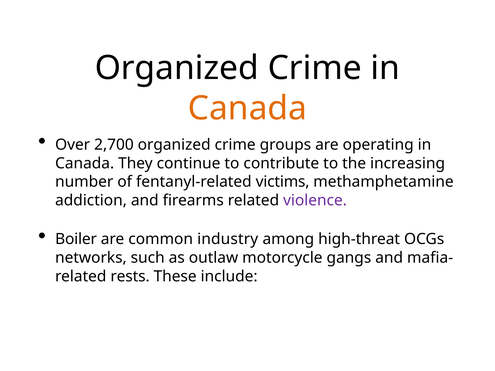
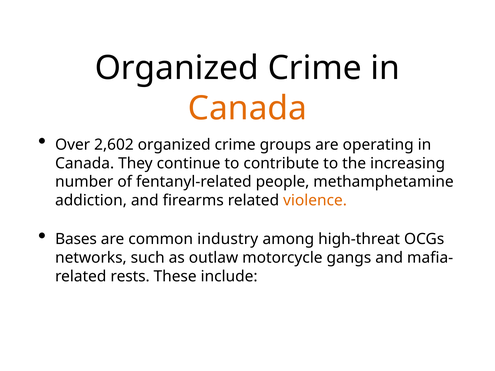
2,700: 2,700 -> 2,602
victims: victims -> people
violence colour: purple -> orange
Boiler: Boiler -> Bases
